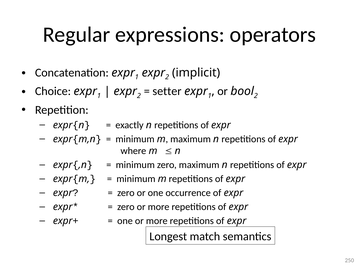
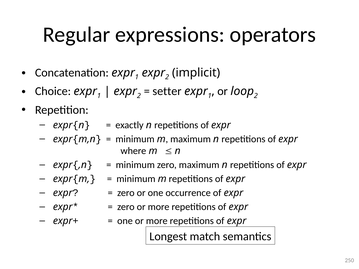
bool: bool -> loop
